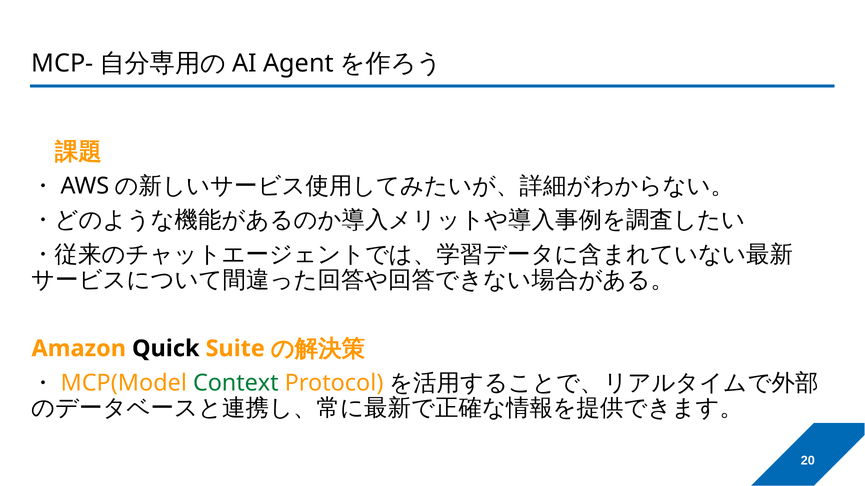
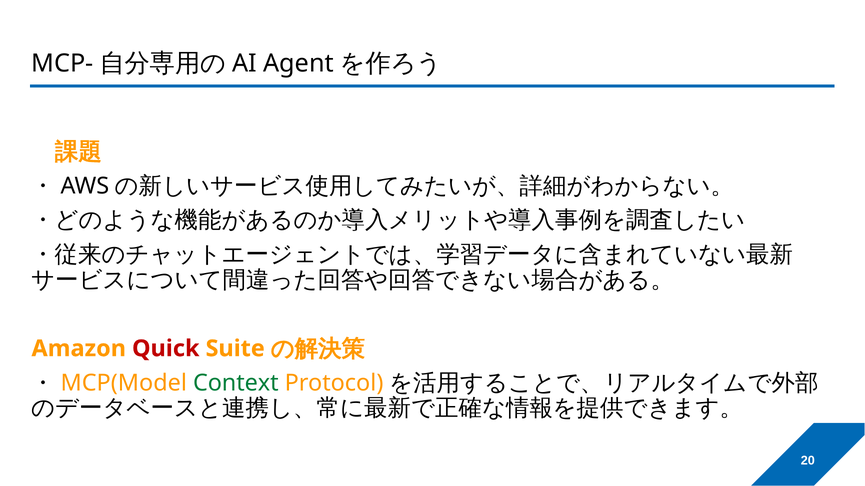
Quick colour: black -> red
